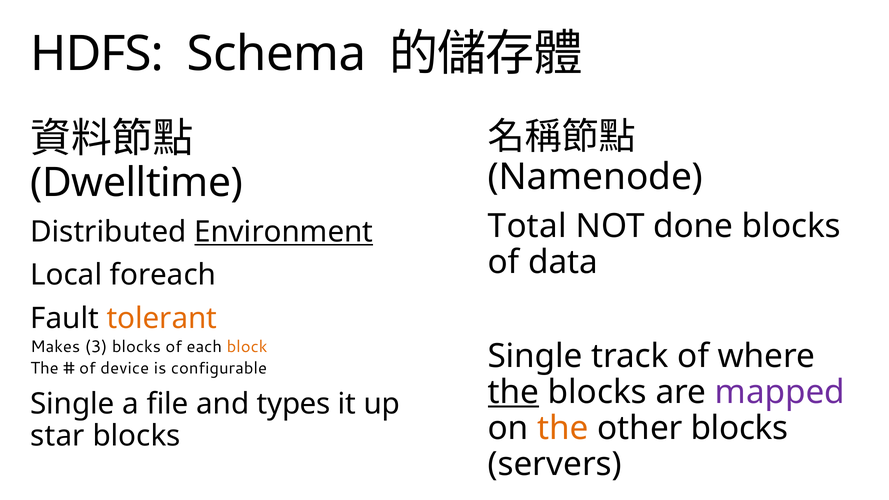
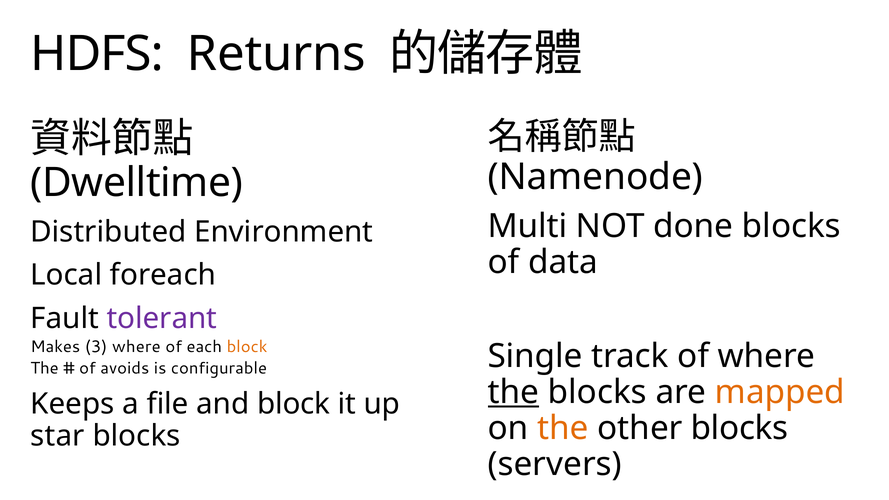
Schema: Schema -> Returns
Total: Total -> Multi
Environment underline: present -> none
tolerant colour: orange -> purple
3 blocks: blocks -> where
device: device -> avoids
mapped colour: purple -> orange
Single at (72, 404): Single -> Keeps
and types: types -> block
